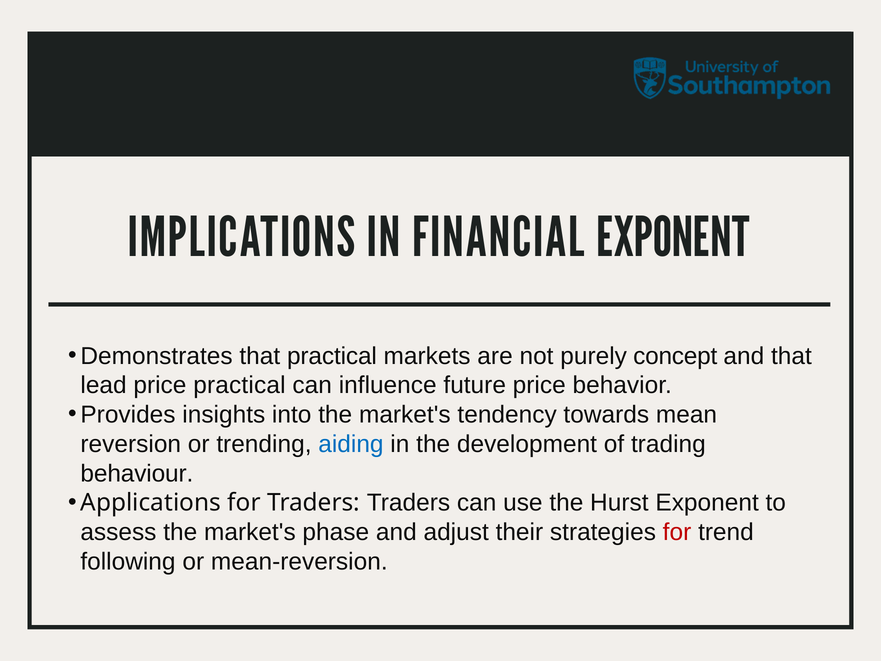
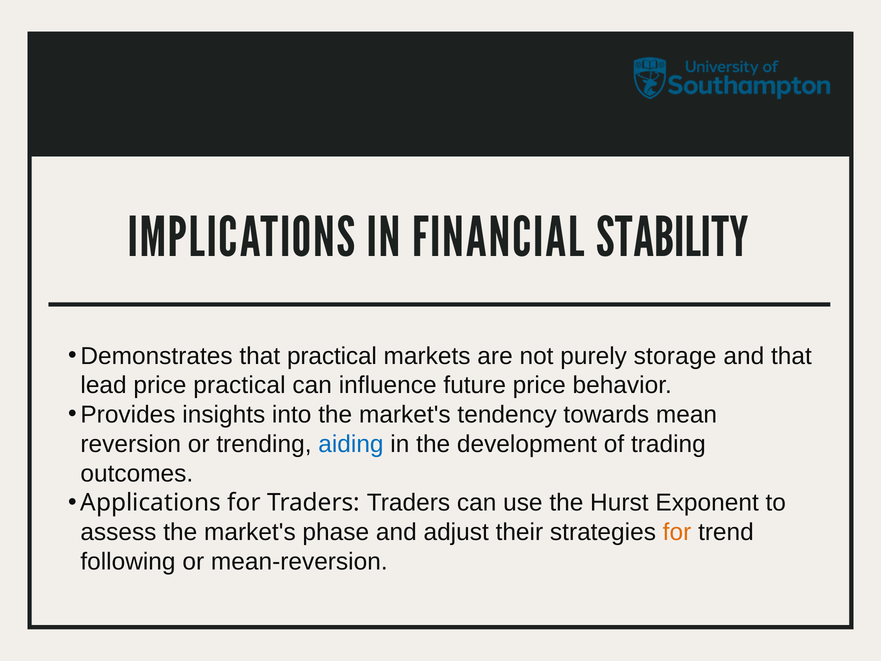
FINANCIAL EXPONENT: EXPONENT -> STABILITY
concept: concept -> storage
behaviour: behaviour -> outcomes
for at (677, 532) colour: red -> orange
